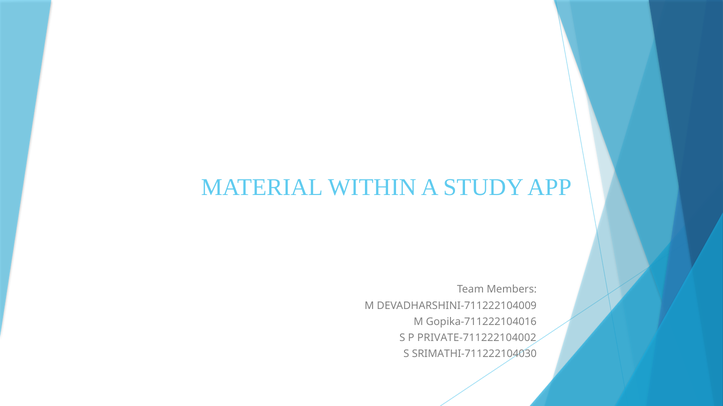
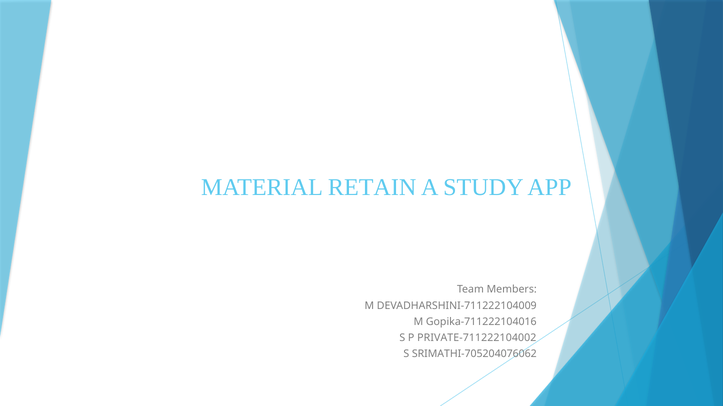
WITHIN: WITHIN -> RETAIN
SRIMATHI-711222104030: SRIMATHI-711222104030 -> SRIMATHI-705204076062
